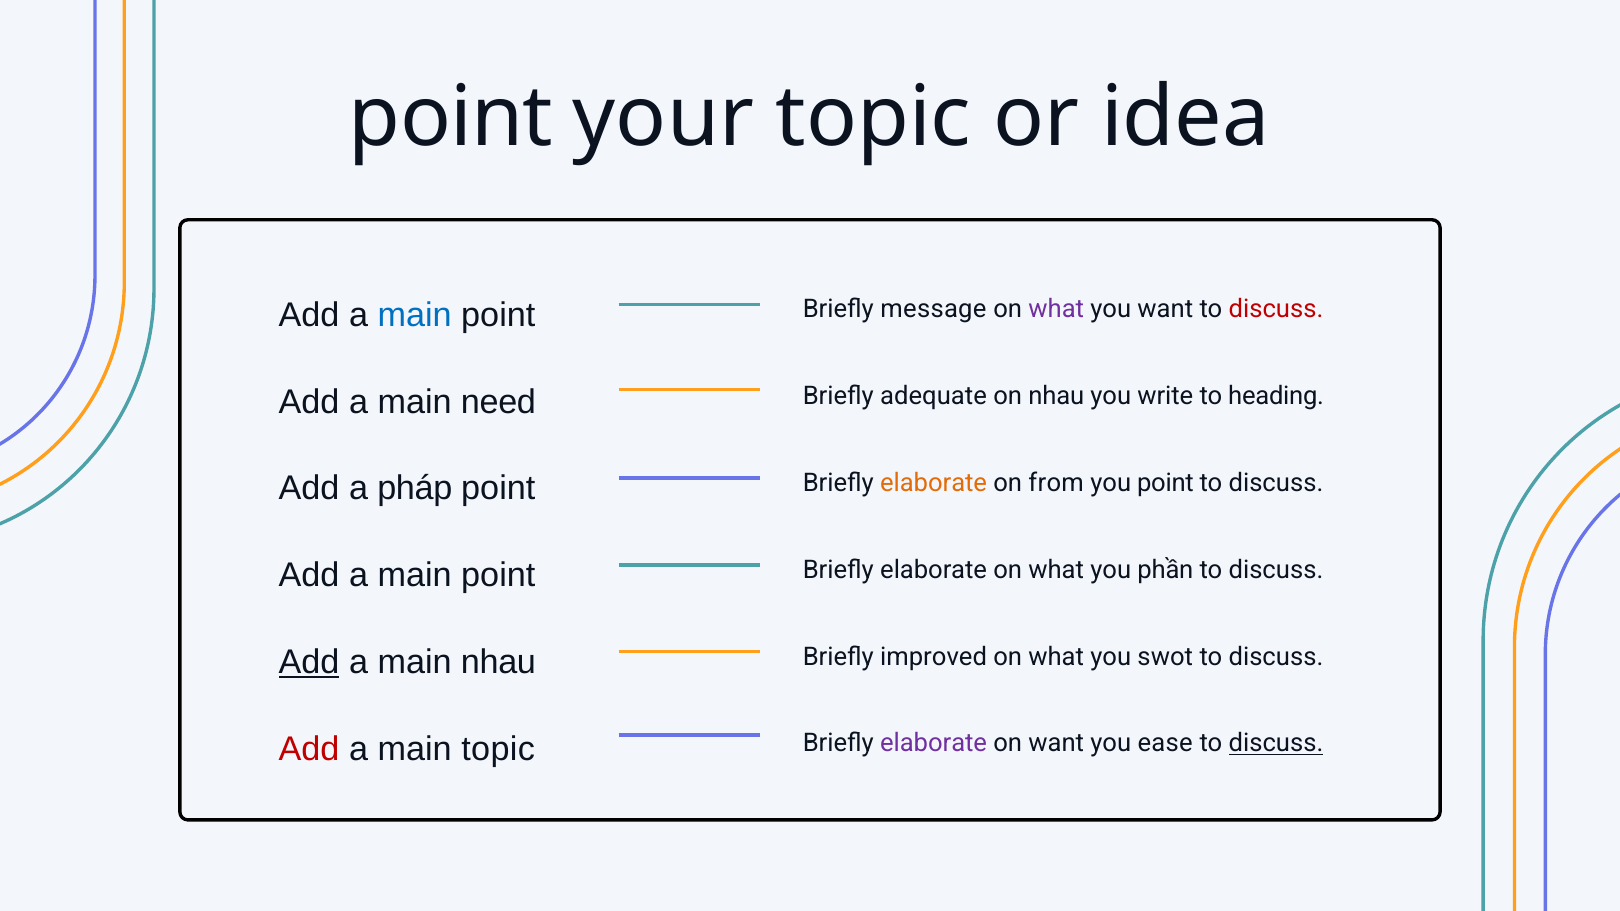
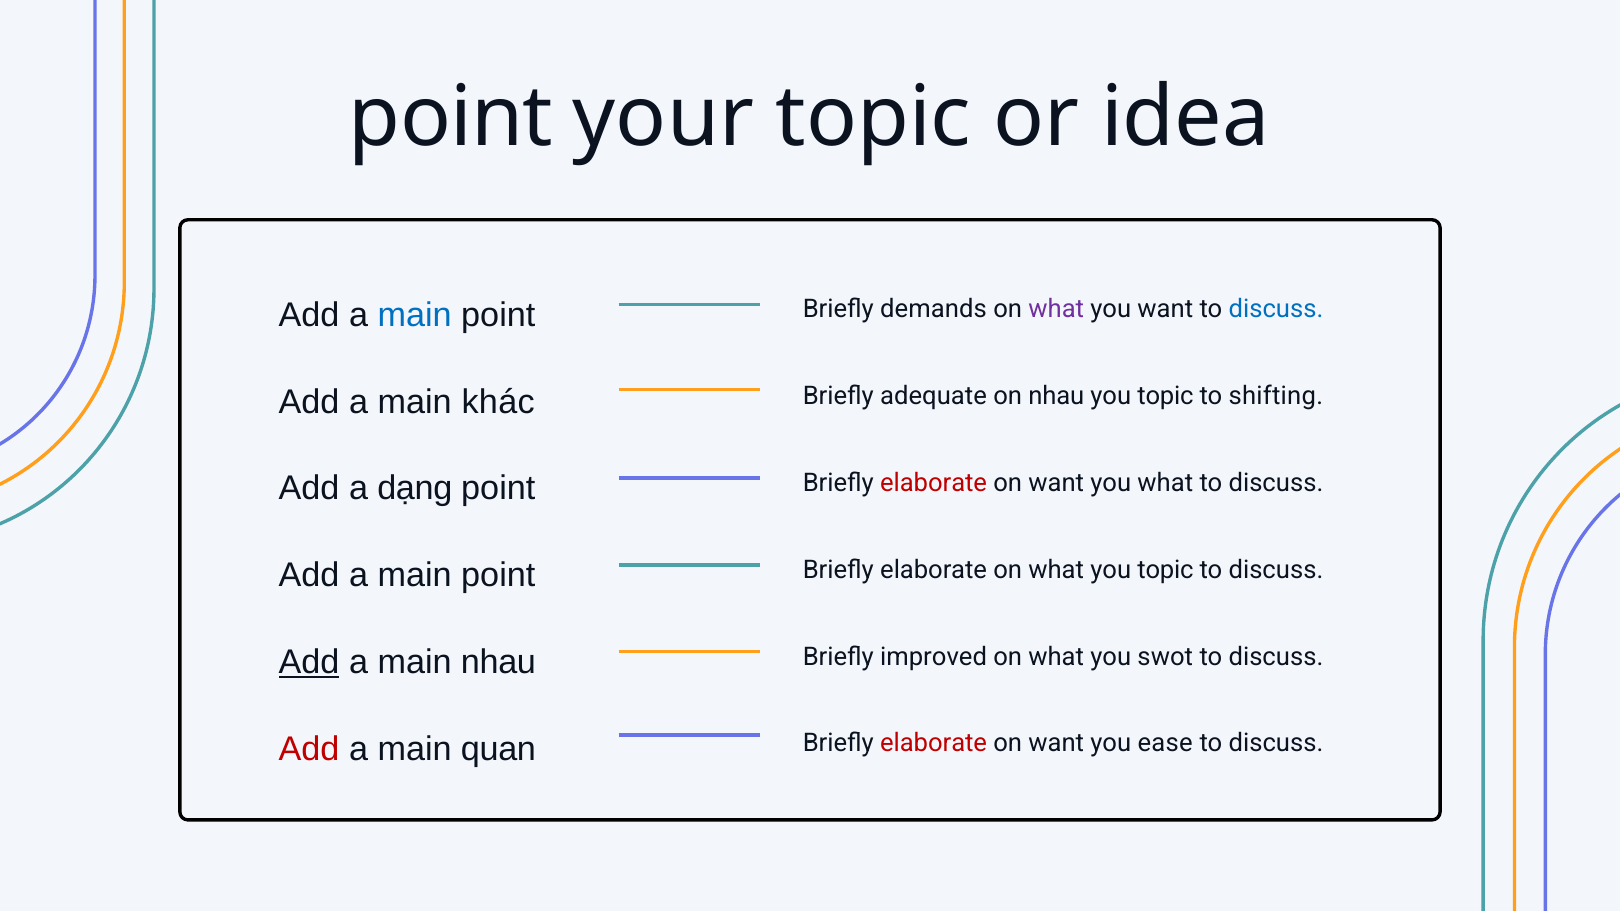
message: message -> demands
discuss at (1276, 309) colour: red -> blue
need: need -> khác
write at (1165, 396): write -> topic
heading: heading -> shifting
pháp: pháp -> dạng
elaborate at (934, 483) colour: orange -> red
from at (1056, 483): from -> want
you point: point -> what
what you phần: phần -> topic
main topic: topic -> quan
elaborate at (934, 744) colour: purple -> red
discuss at (1276, 744) underline: present -> none
